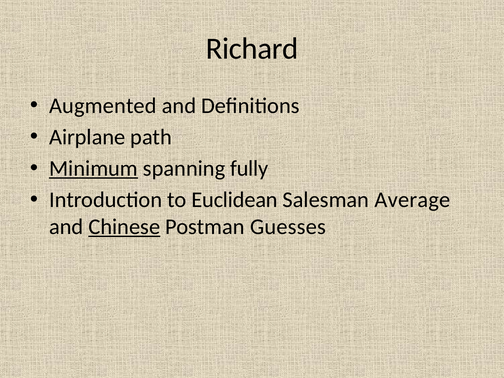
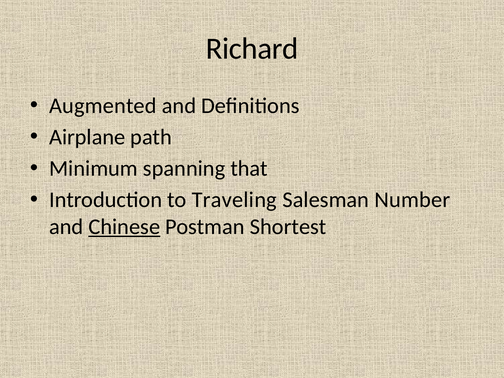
Minimum underline: present -> none
fully: fully -> that
Euclidean: Euclidean -> Traveling
Average: Average -> Number
Guesses: Guesses -> Shortest
